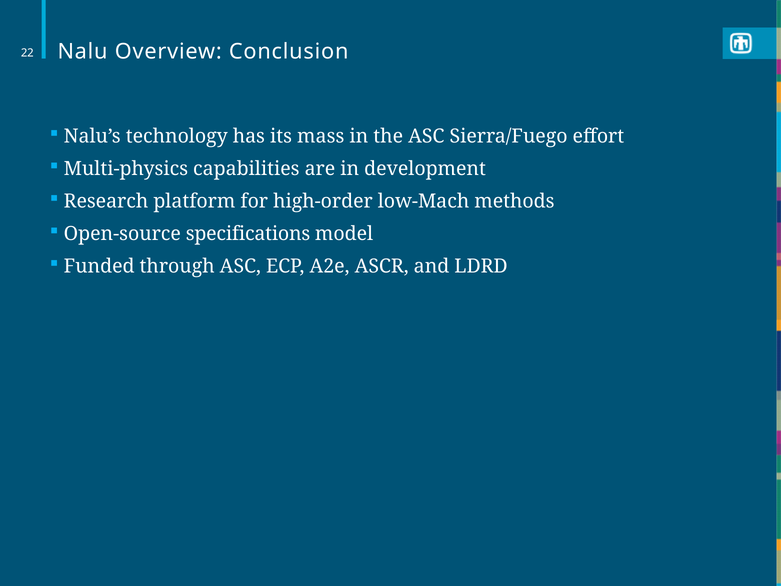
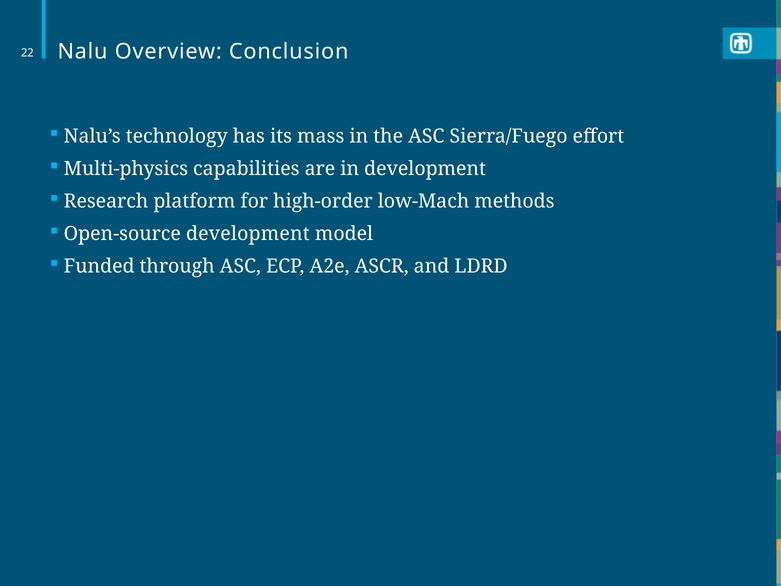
Open-source specifications: specifications -> development
